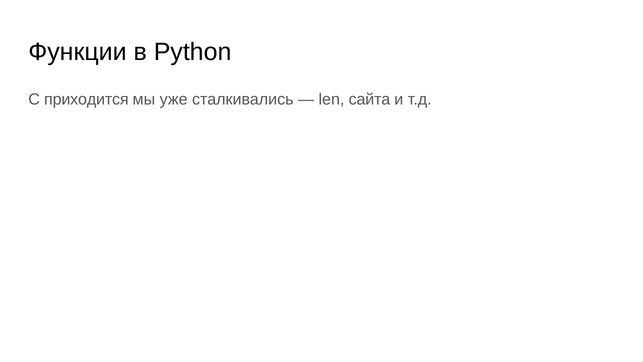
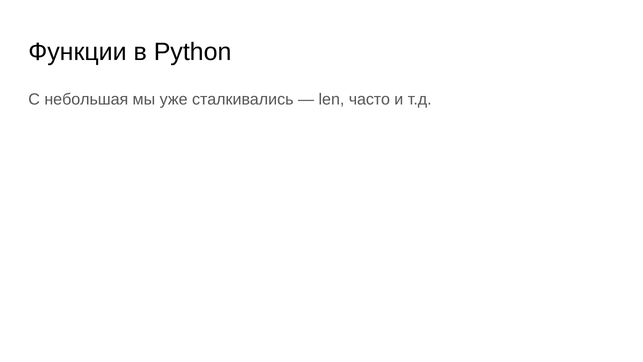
приходится: приходится -> небольшая
сайта: сайта -> часто
